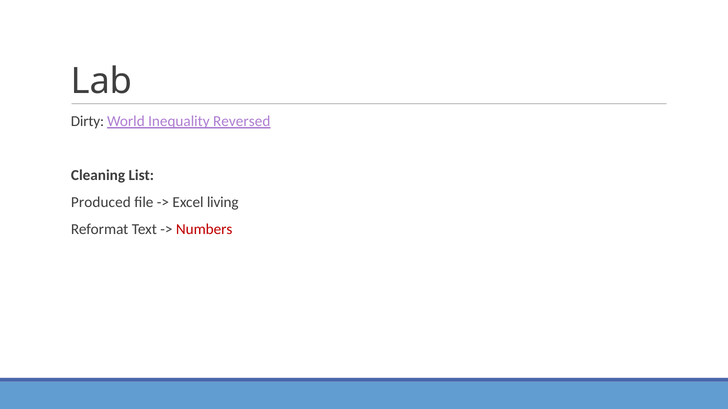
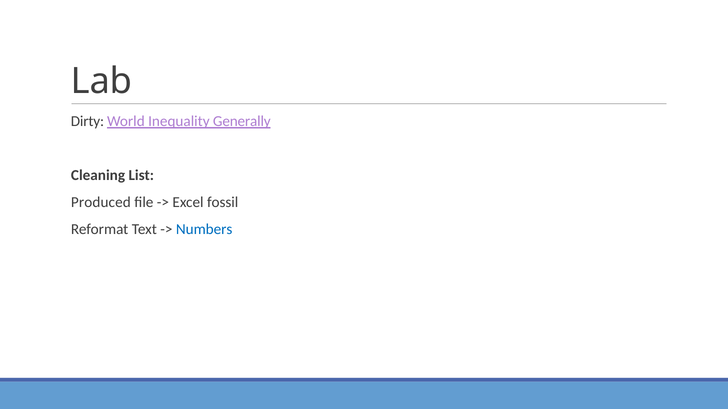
Reversed: Reversed -> Generally
living: living -> fossil
Numbers colour: red -> blue
